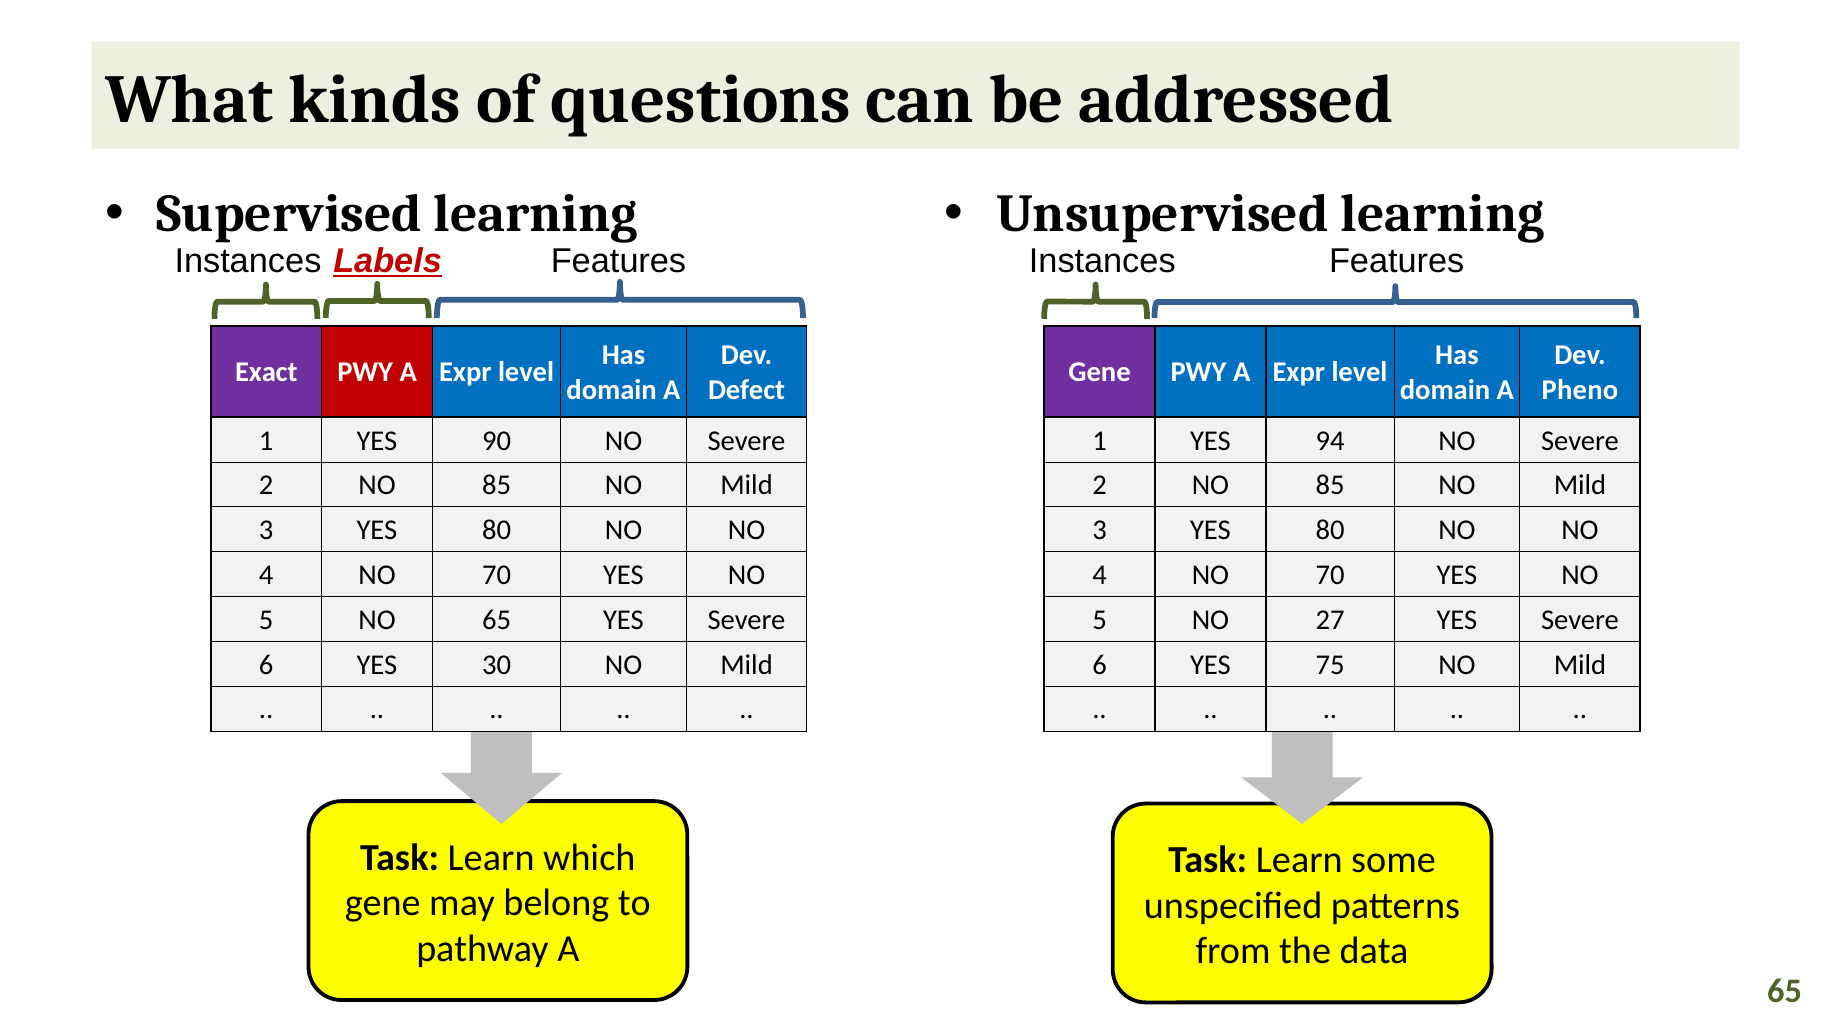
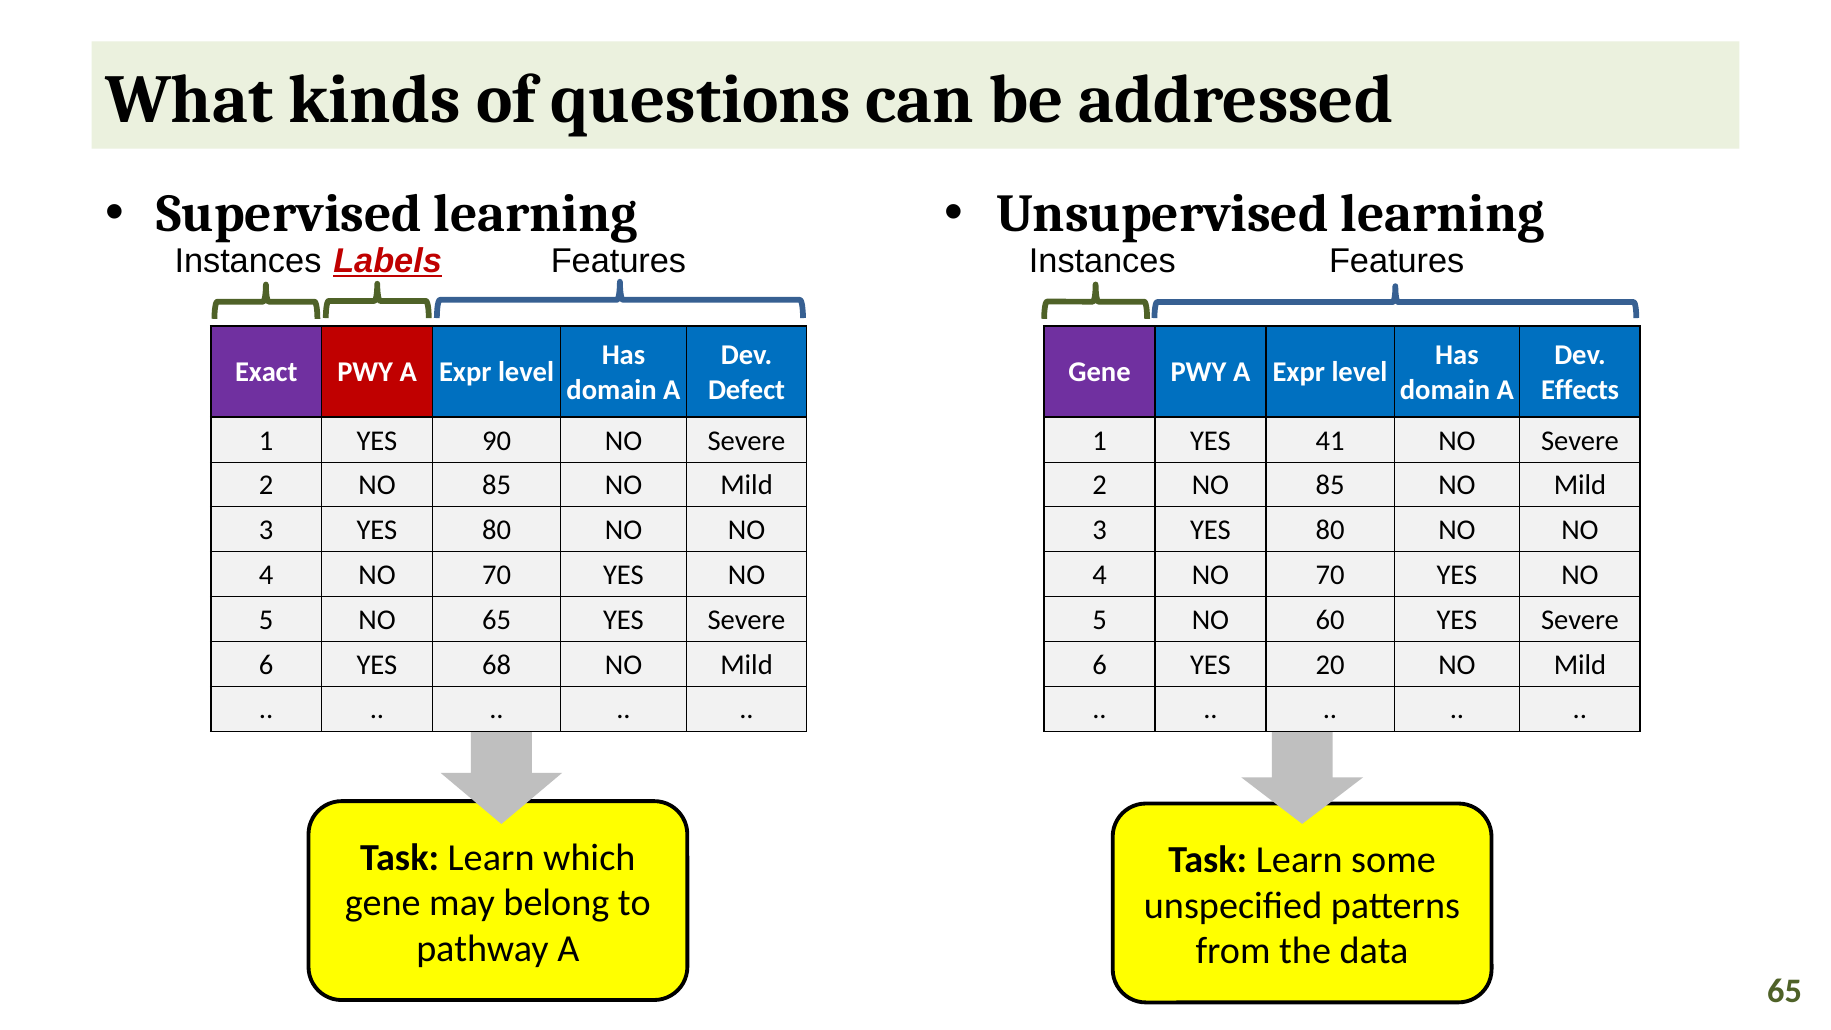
Pheno: Pheno -> Effects
94: 94 -> 41
27: 27 -> 60
30: 30 -> 68
75: 75 -> 20
